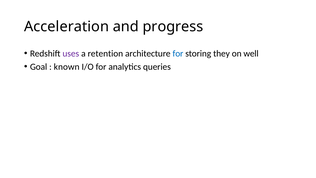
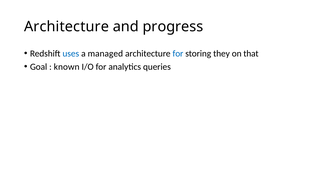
Acceleration at (67, 27): Acceleration -> Architecture
uses colour: purple -> blue
retention: retention -> managed
well: well -> that
